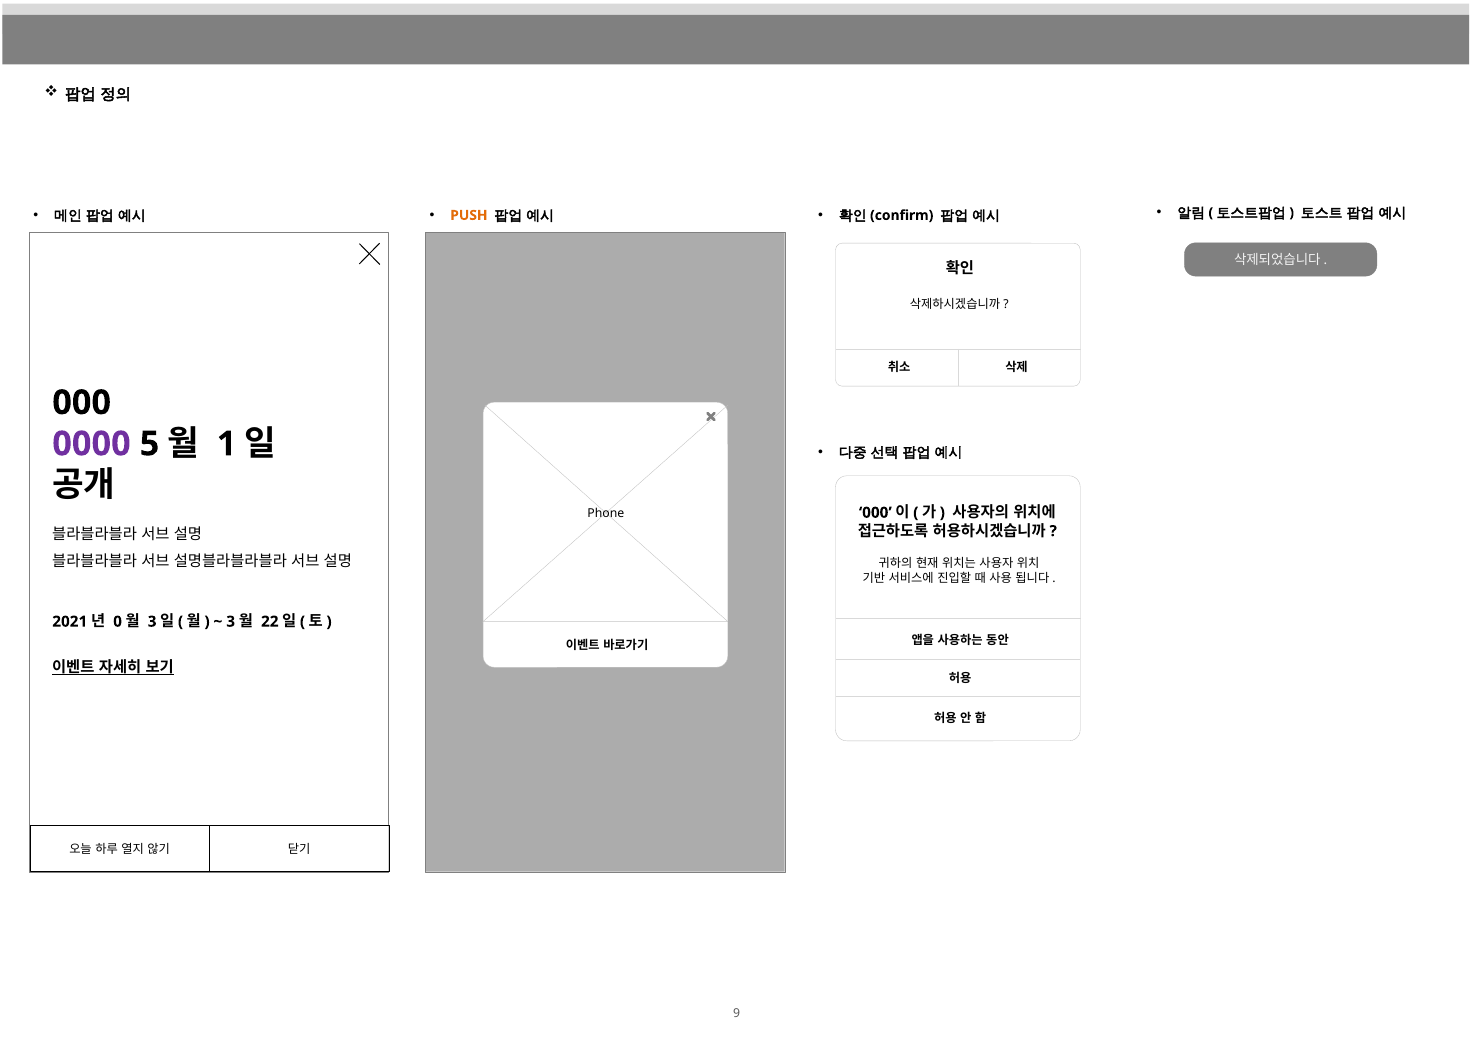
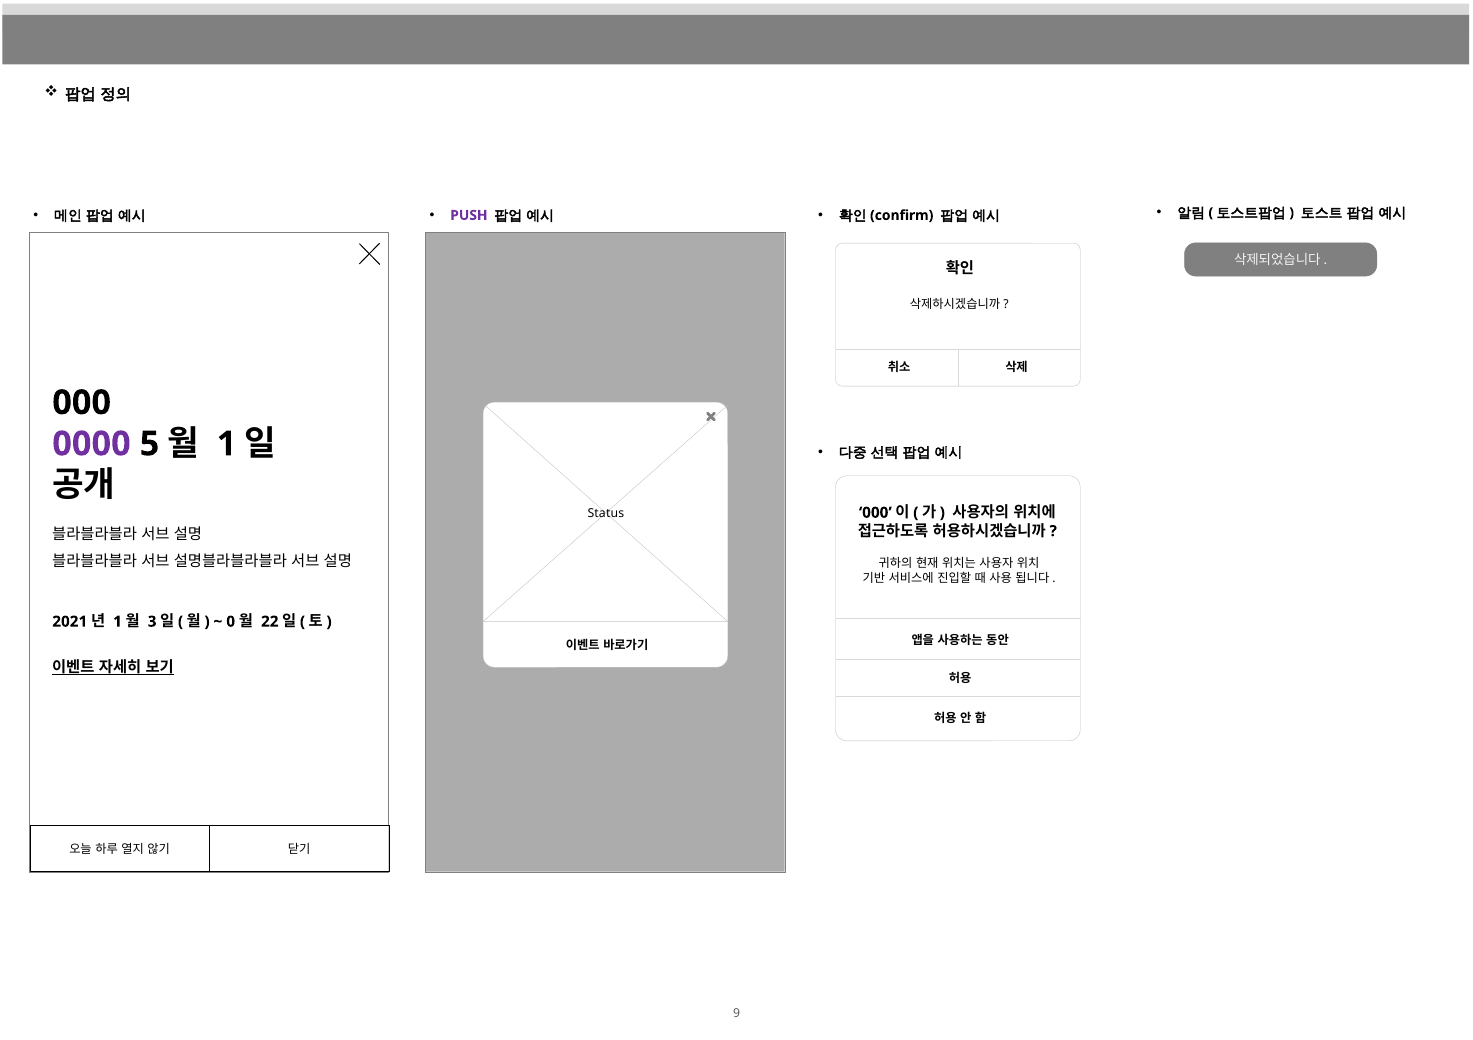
PUSH colour: orange -> purple
Phone: Phone -> Status
0 at (118, 622): 0 -> 1
3 at (231, 622): 3 -> 0
